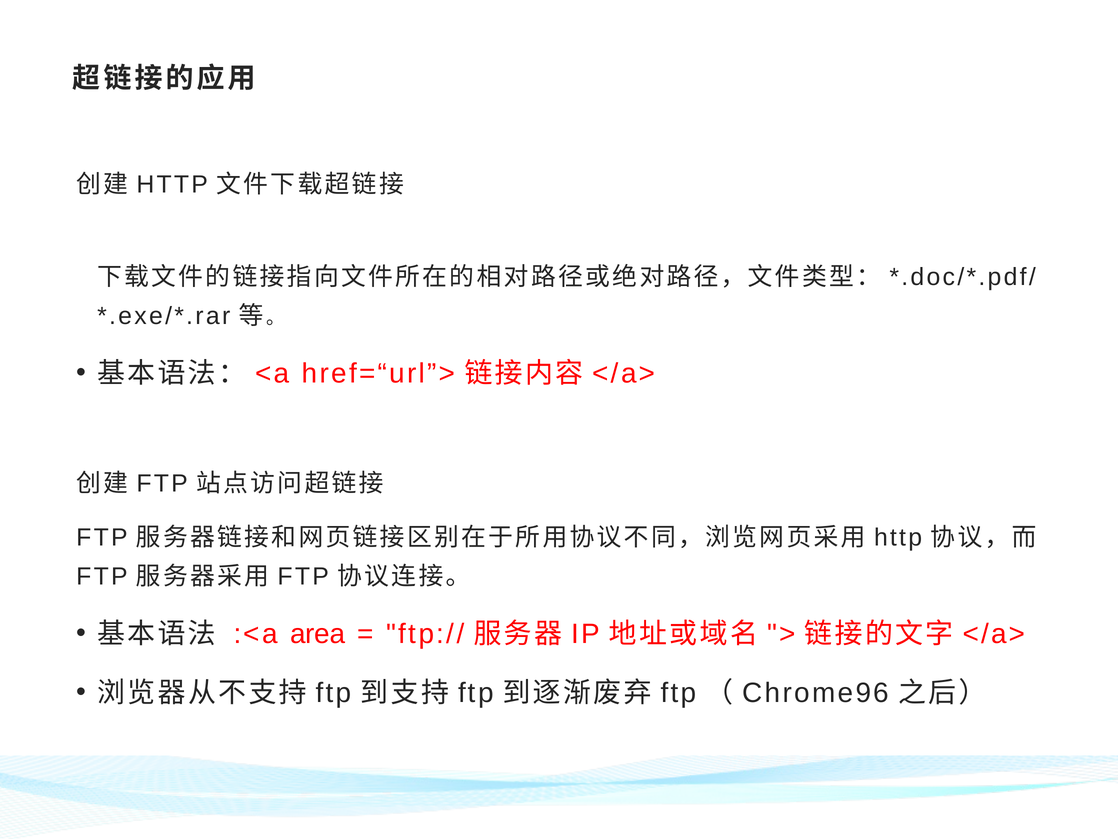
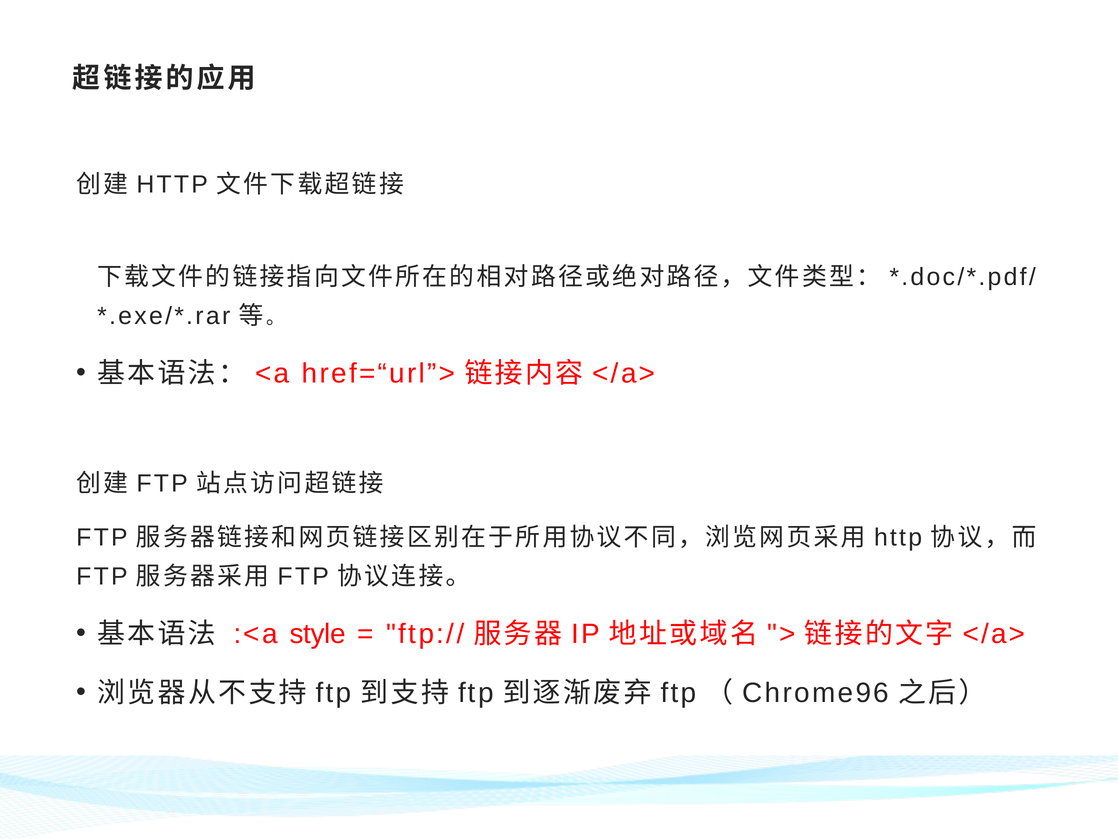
area: area -> style
